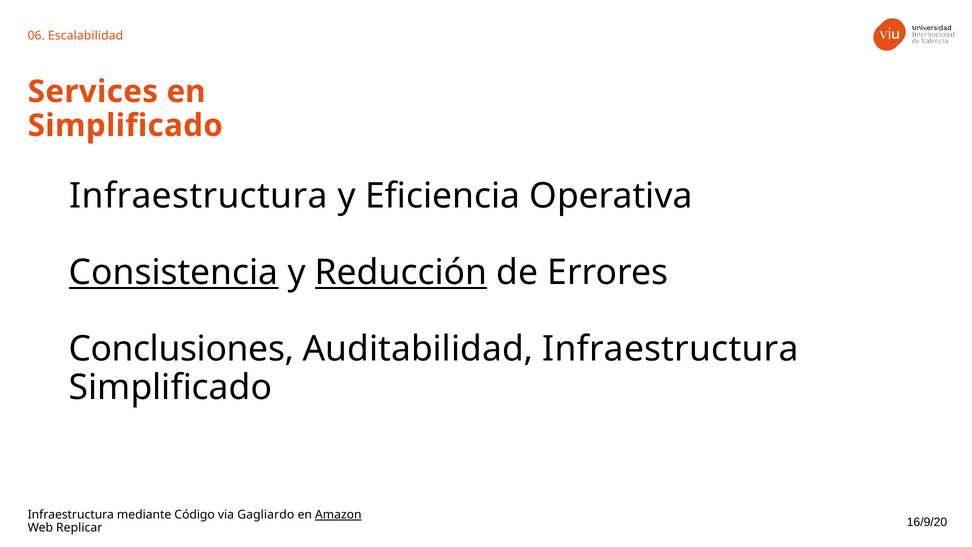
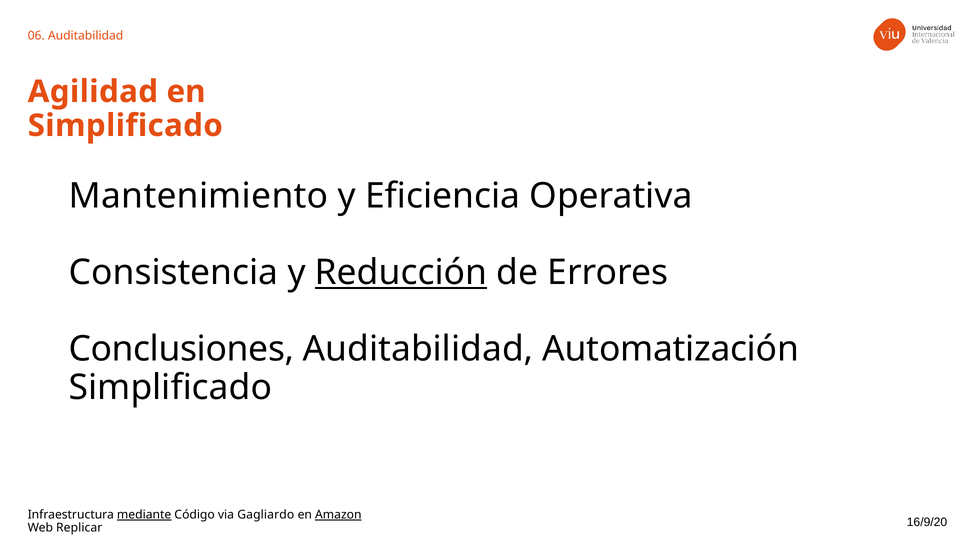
06 Escalabilidad: Escalabilidad -> Auditabilidad
Services: Services -> Agilidad
Infraestructura at (199, 196): Infraestructura -> Mantenimiento
Consistencia underline: present -> none
Auditabilidad Infraestructura: Infraestructura -> Automatización
mediante underline: none -> present
